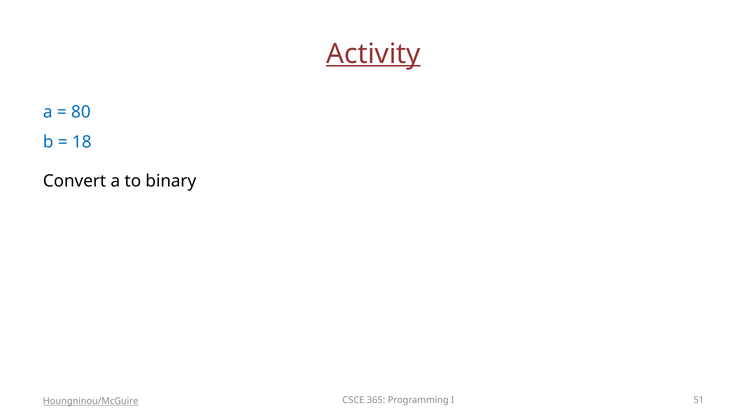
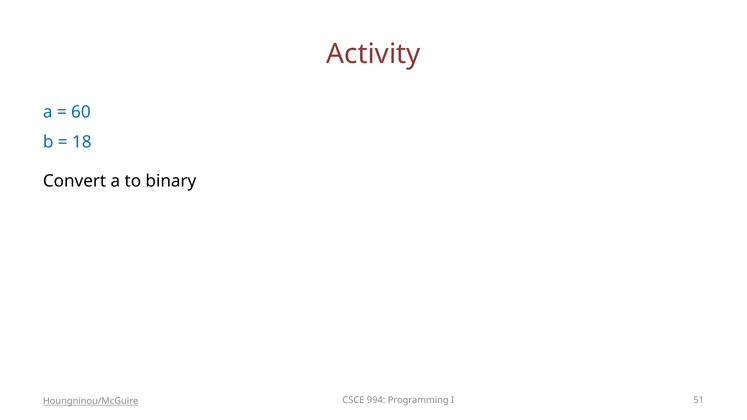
Activity underline: present -> none
80: 80 -> 60
365: 365 -> 994
